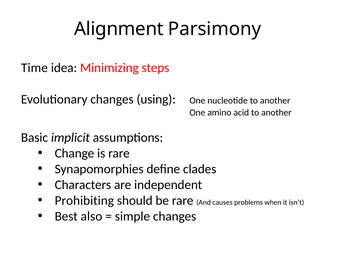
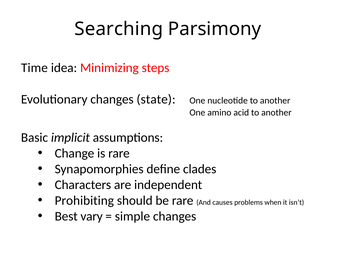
Alignment: Alignment -> Searching
using: using -> state
also: also -> vary
